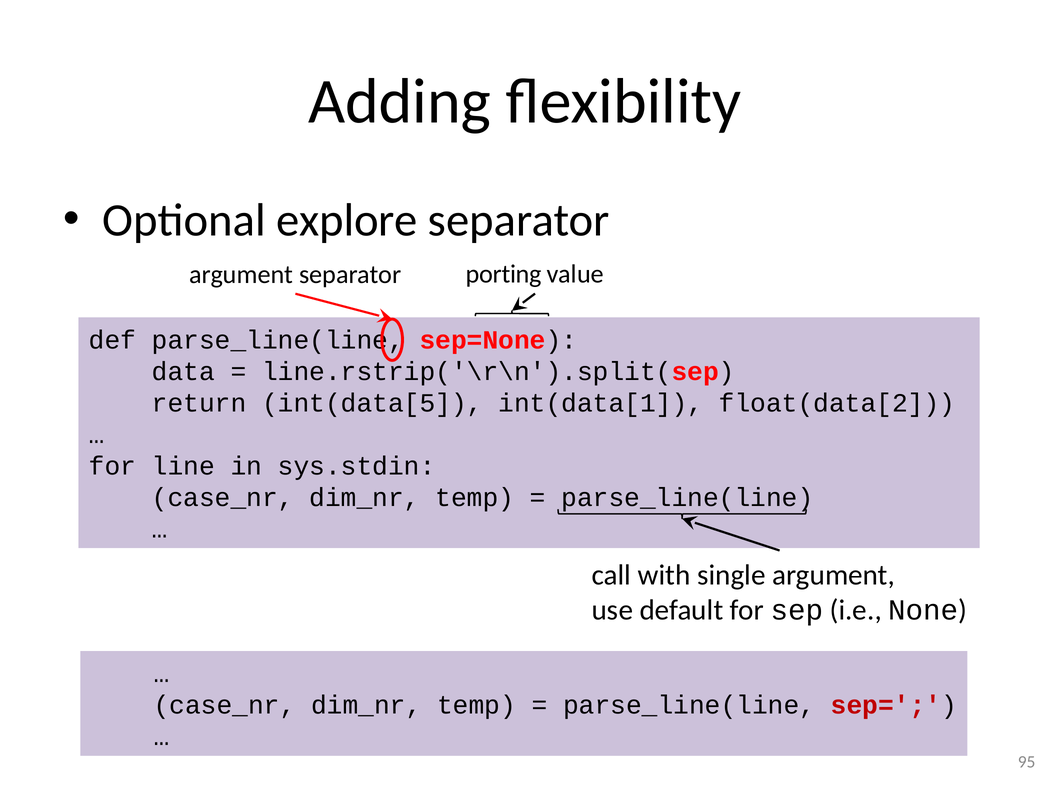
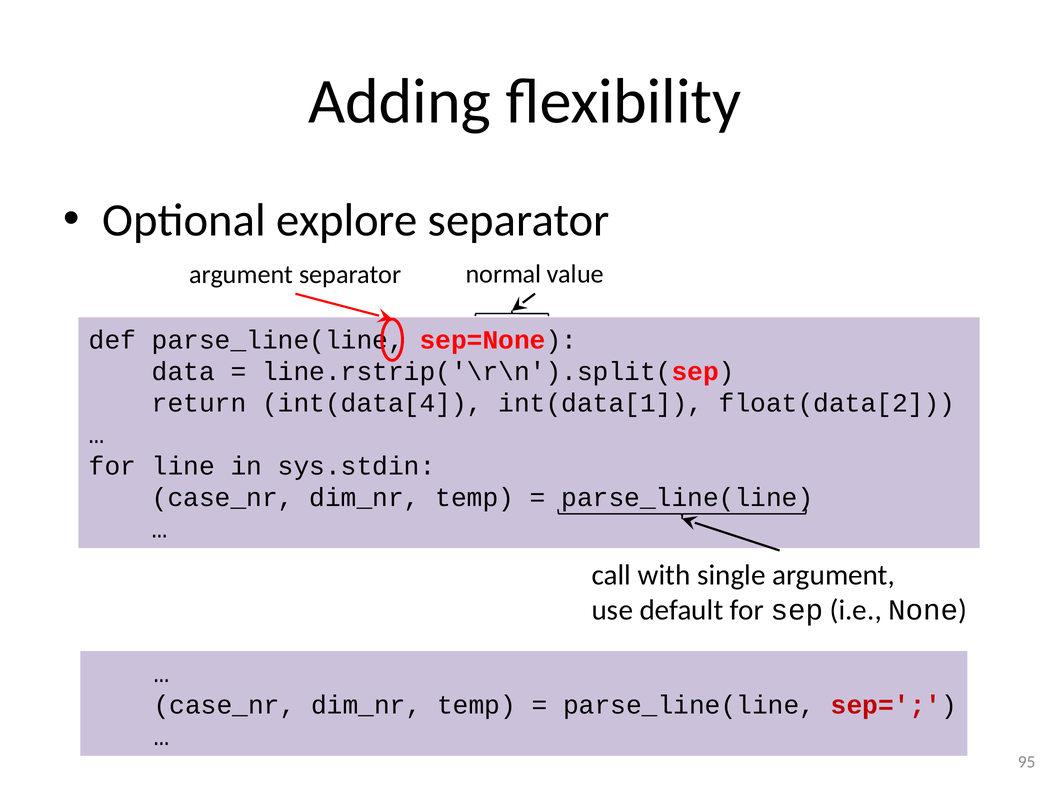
porting: porting -> normal
int(data[5: int(data[5 -> int(data[4
